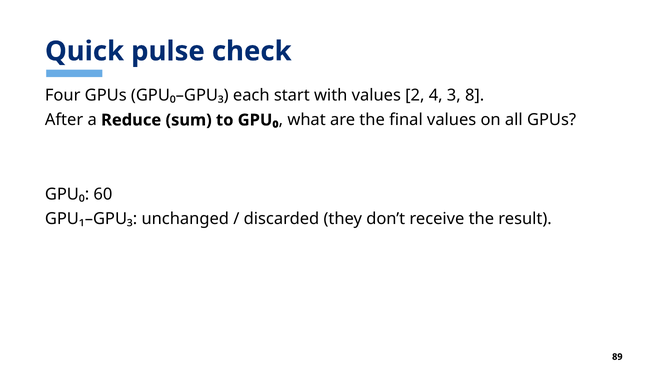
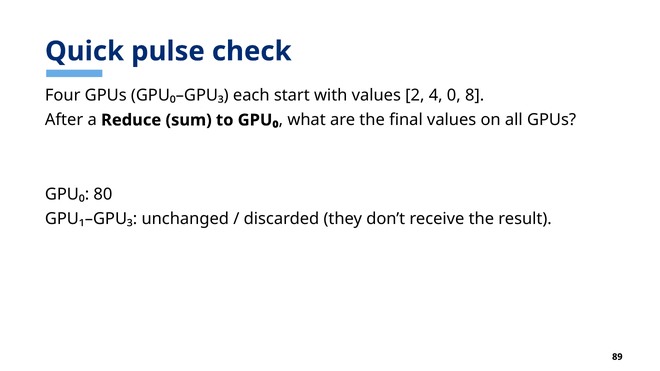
3: 3 -> 0
60: 60 -> 80
